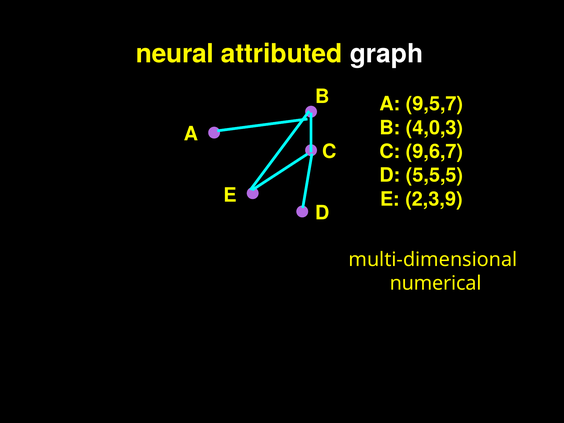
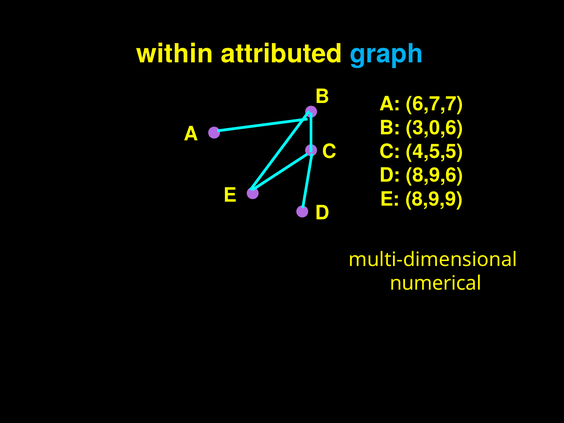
neural: neural -> within
graph colour: white -> light blue
9,5,7: 9,5,7 -> 6,7,7
4,0,3: 4,0,3 -> 3,0,6
9,6,7: 9,6,7 -> 4,5,5
5,5,5: 5,5,5 -> 8,9,6
2,3,9: 2,3,9 -> 8,9,9
